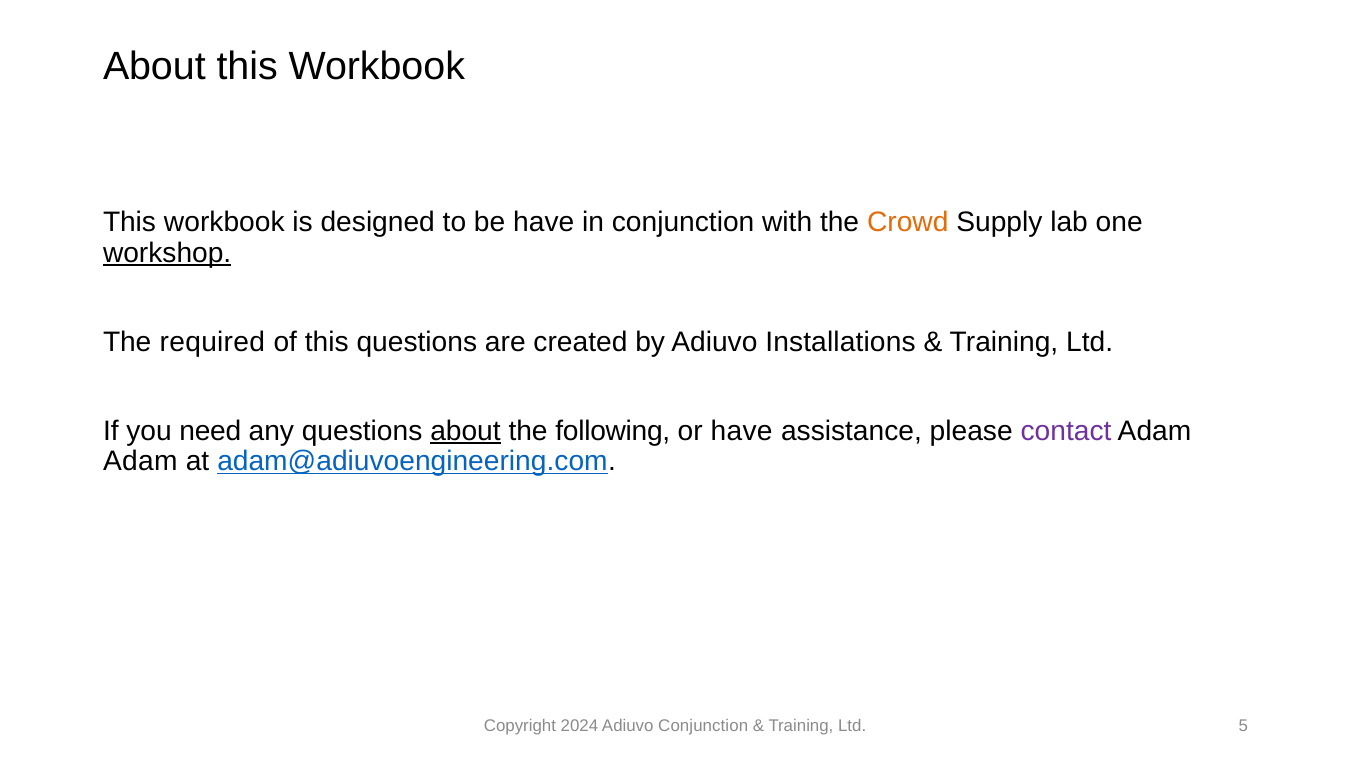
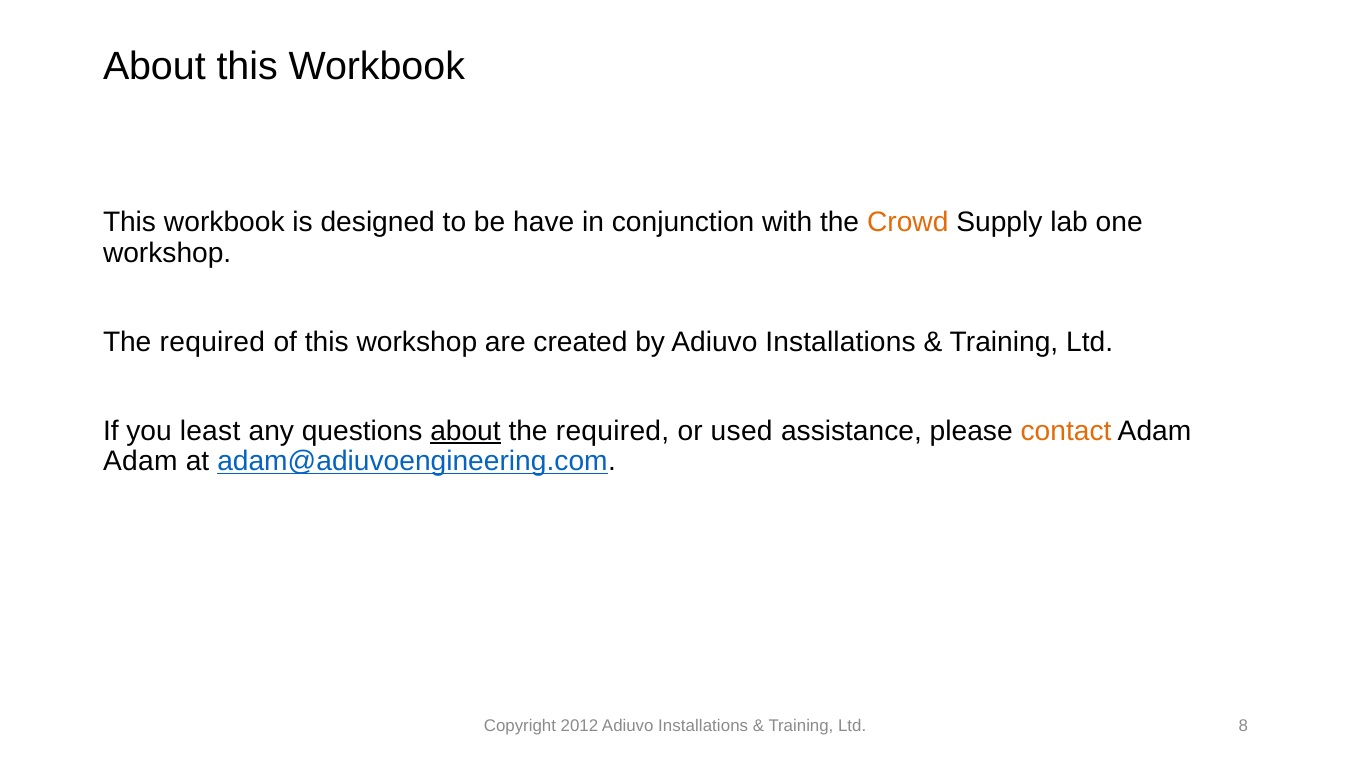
workshop at (167, 253) underline: present -> none
this questions: questions -> workshop
need: need -> least
following at (613, 431): following -> required
or have: have -> used
contact colour: purple -> orange
2024: 2024 -> 2012
Conjunction at (703, 726): Conjunction -> Installations
5: 5 -> 8
